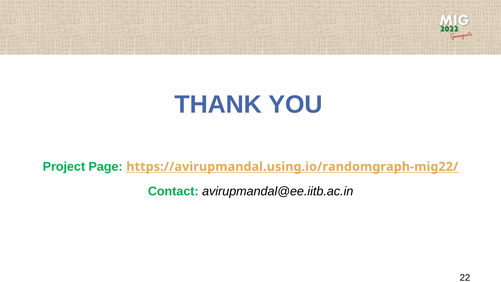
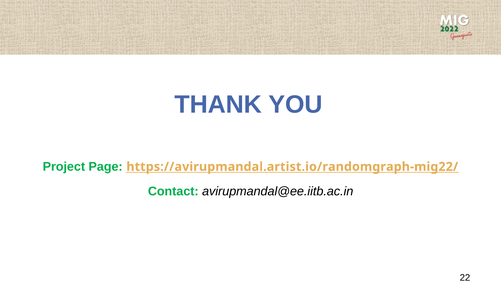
https://avirupmandal.using.io/randomgraph-mig22/: https://avirupmandal.using.io/randomgraph-mig22/ -> https://avirupmandal.artist.io/randomgraph-mig22/
